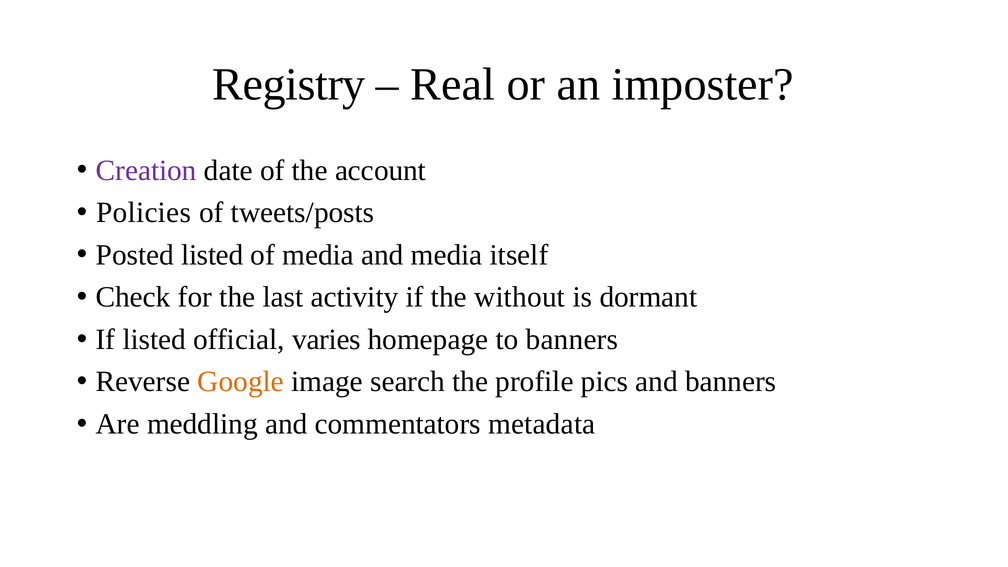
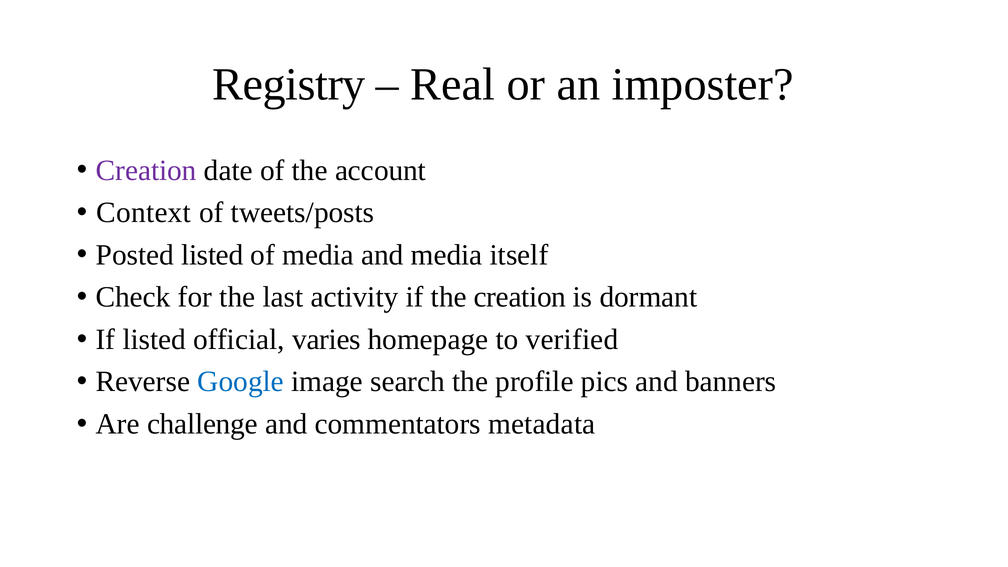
Policies: Policies -> Context
the without: without -> creation
to banners: banners -> verified
Google colour: orange -> blue
meddling: meddling -> challenge
